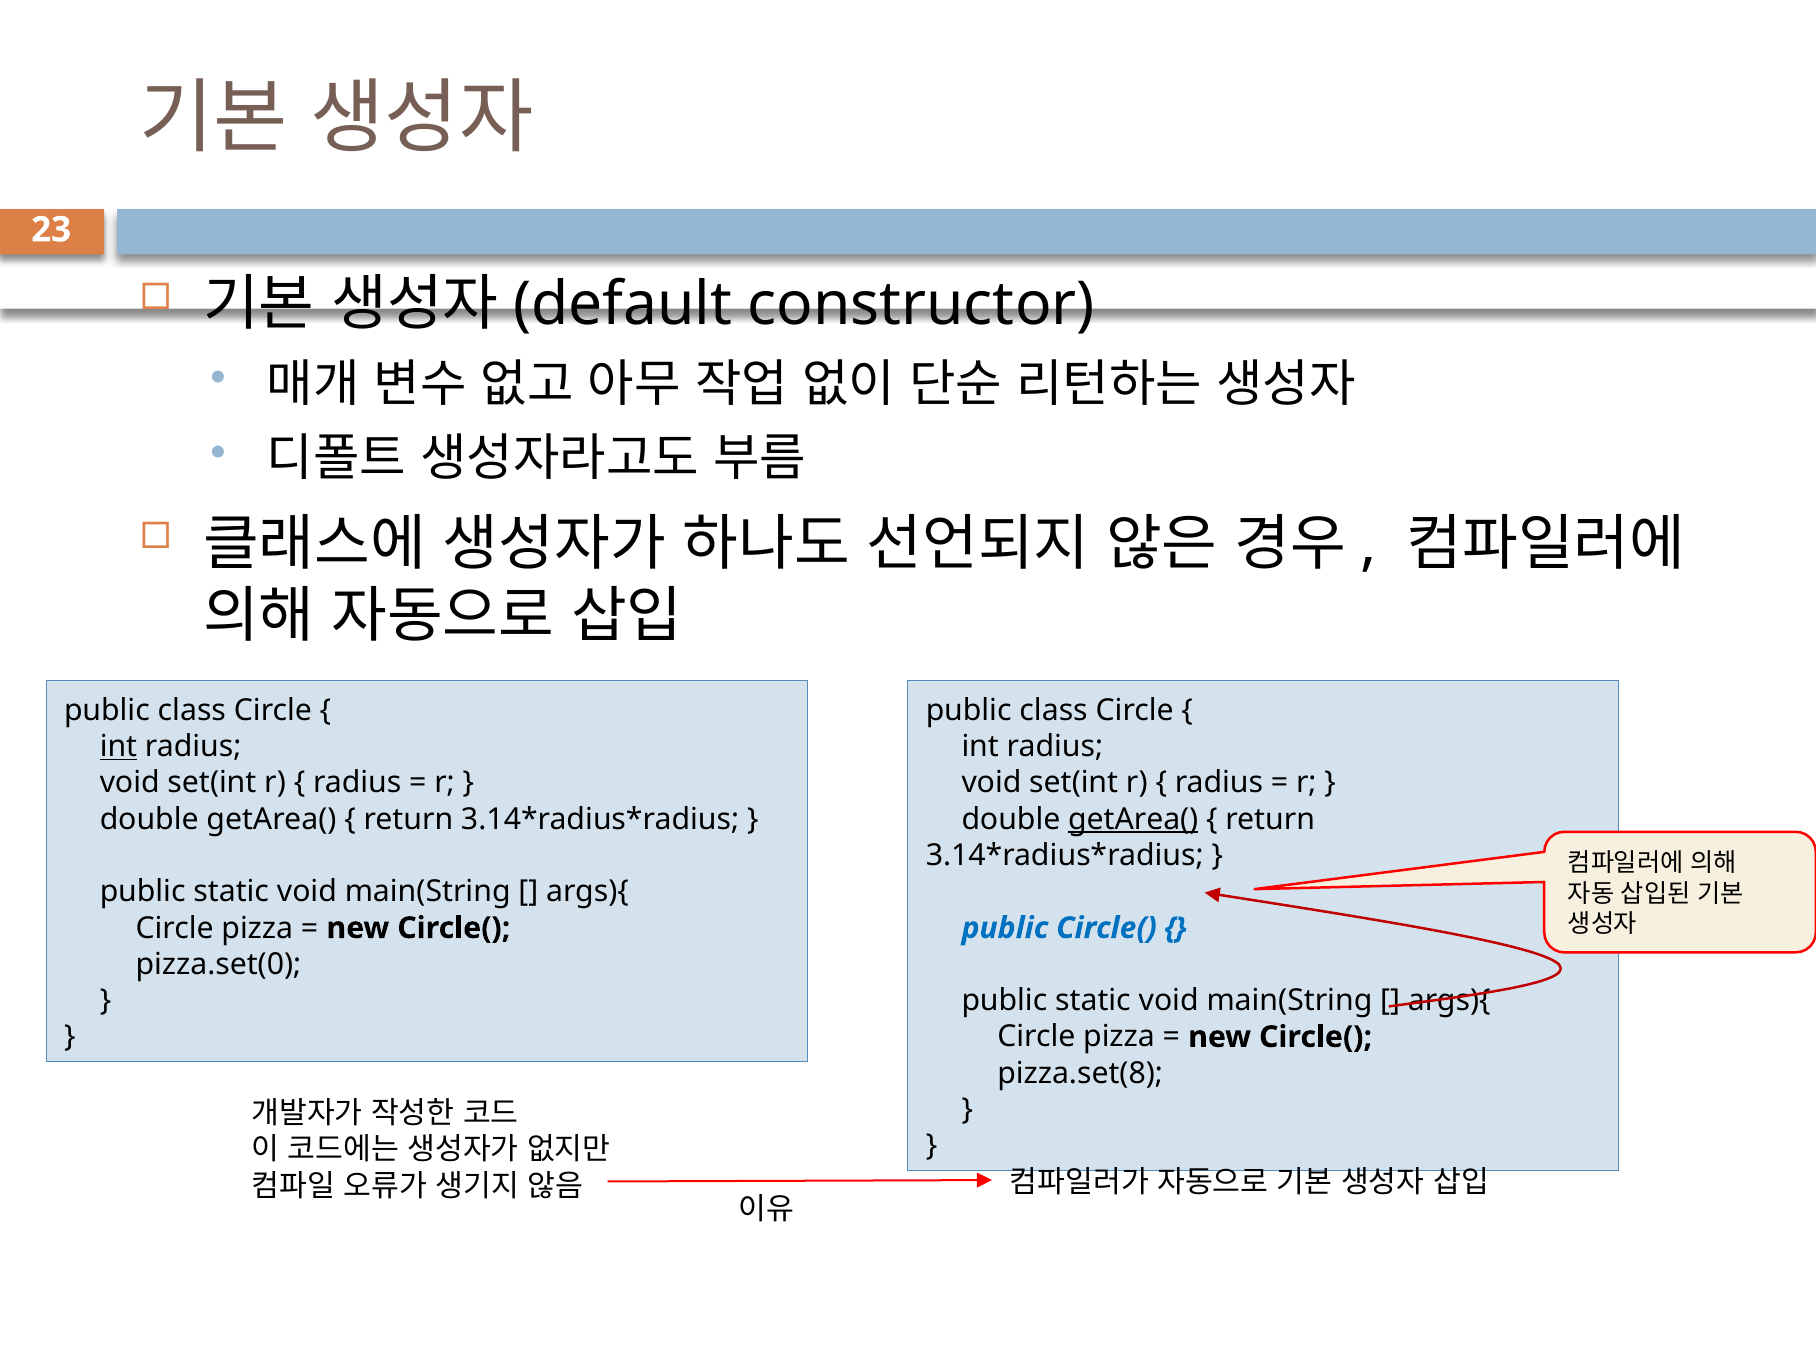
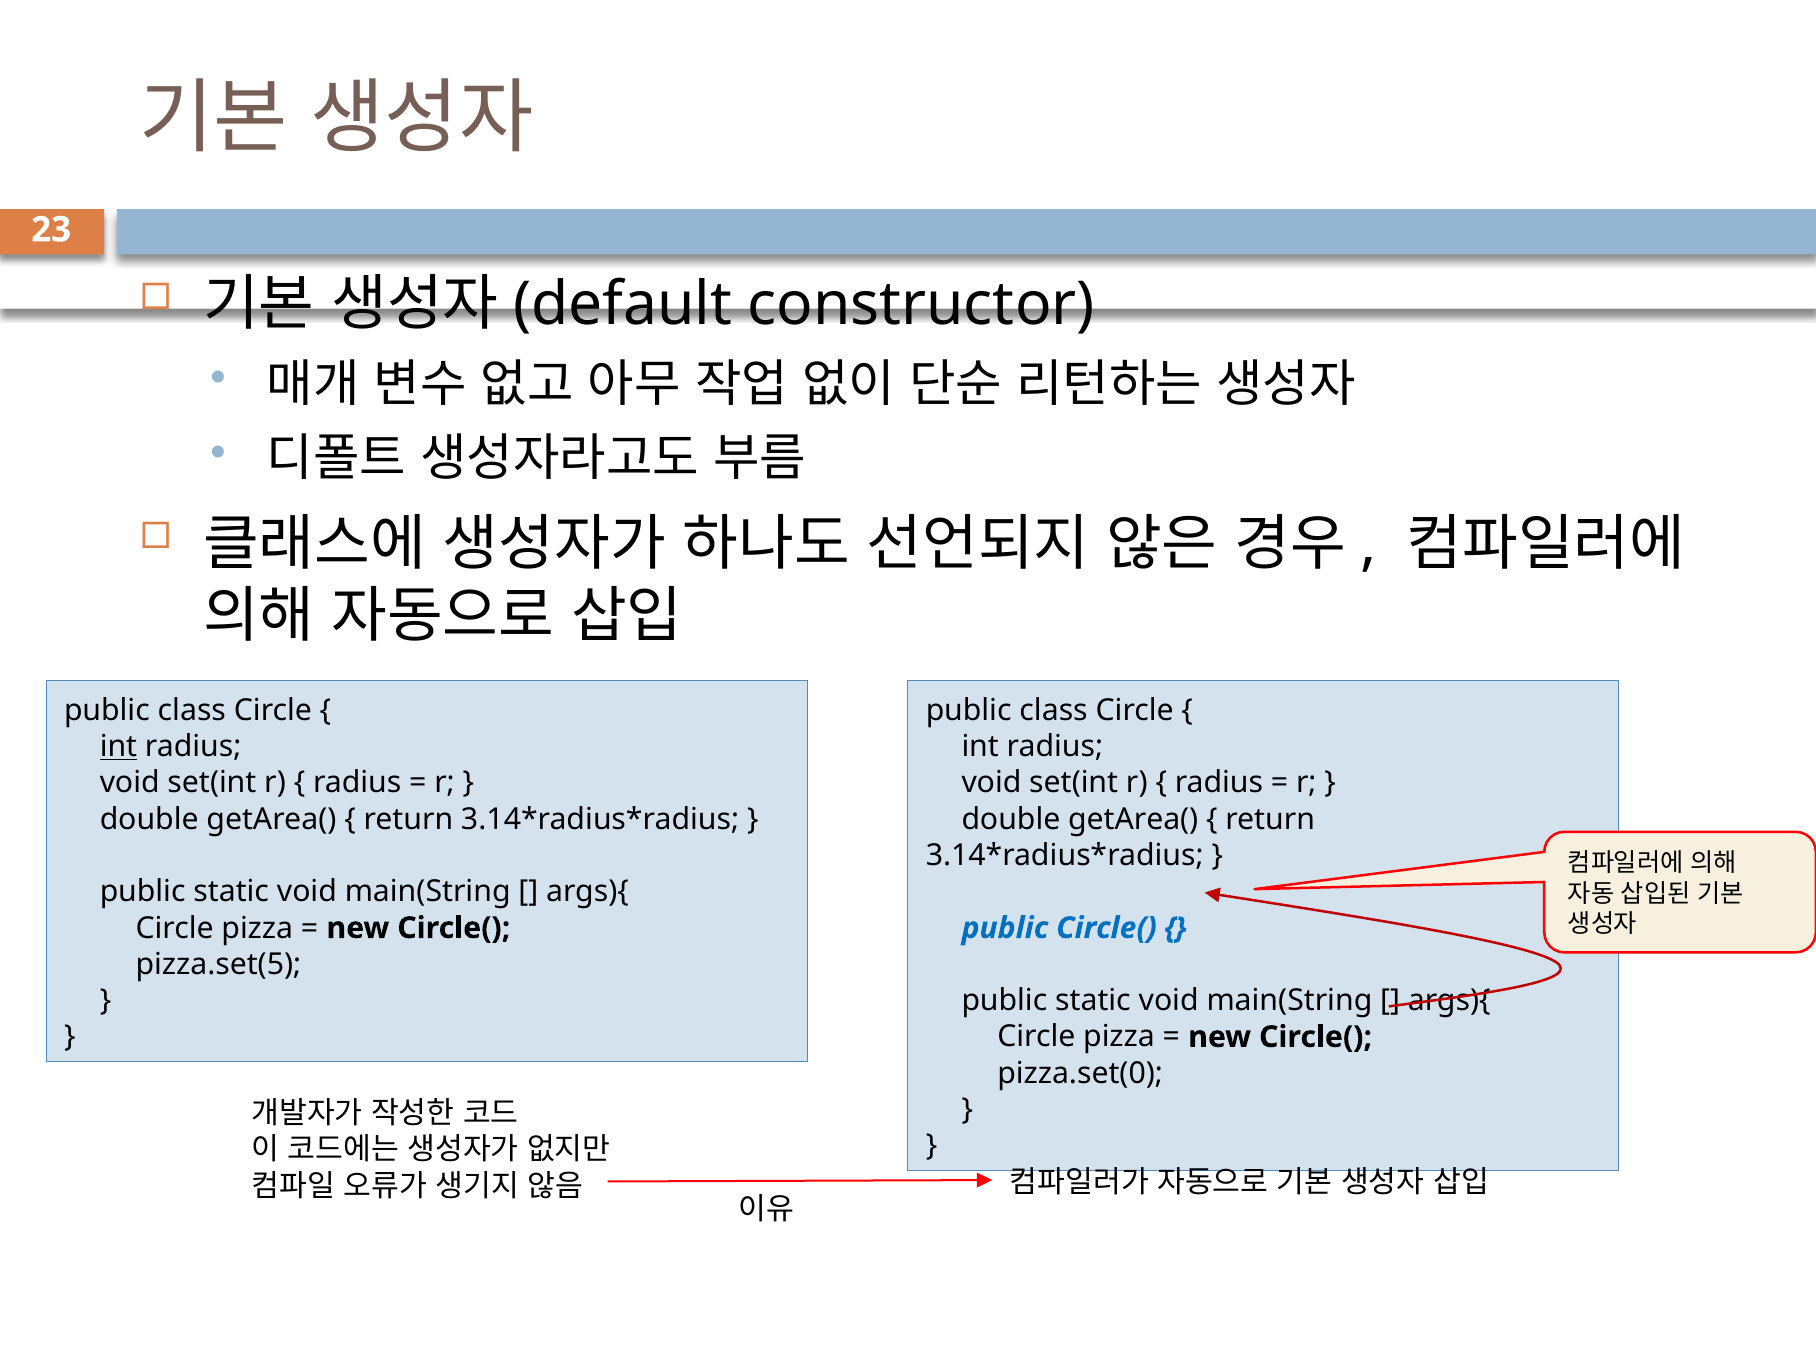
getArea( at (1133, 819) underline: present -> none
pizza.set(0: pizza.set(0 -> pizza.set(5
pizza.set(8: pizza.set(8 -> pizza.set(0
